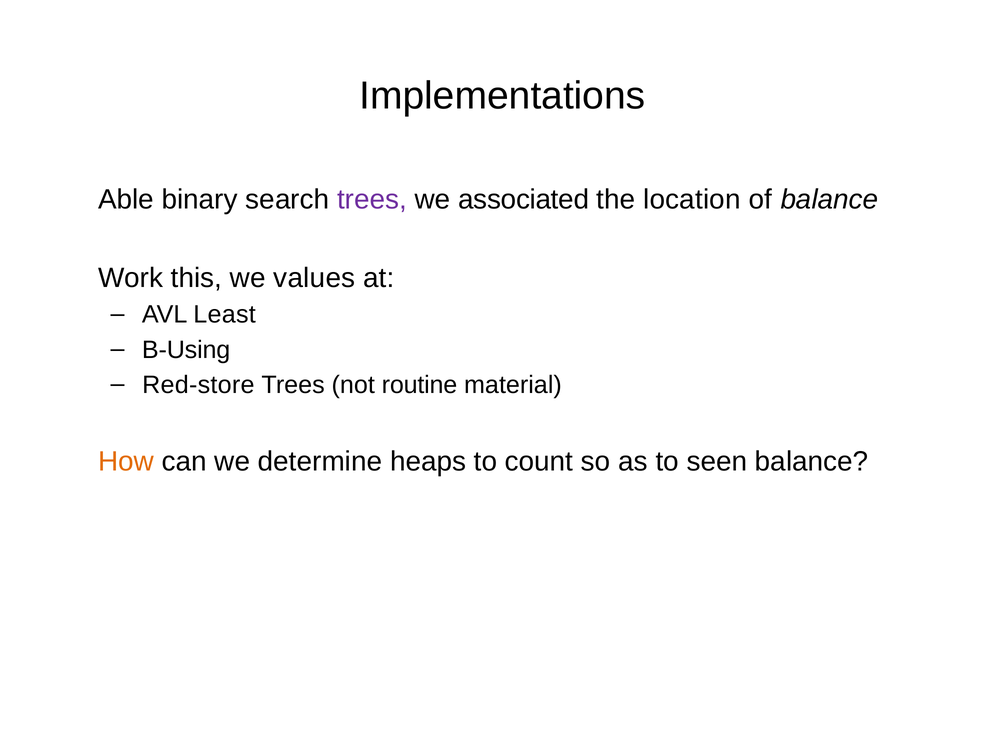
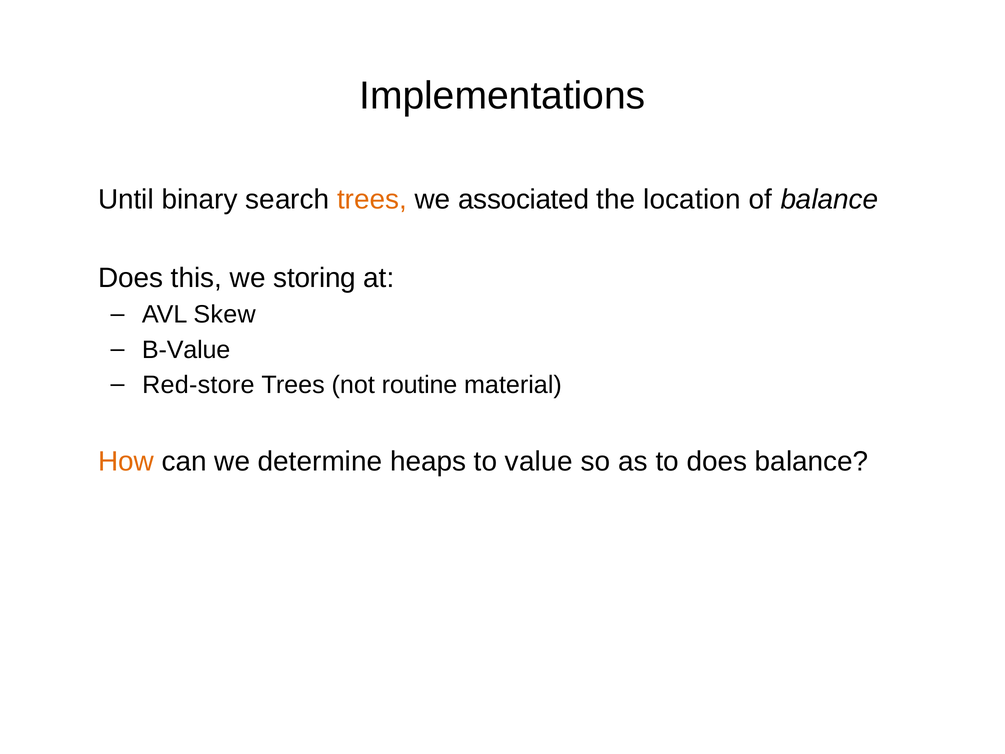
Able: Able -> Until
trees at (372, 200) colour: purple -> orange
Work at (131, 278): Work -> Does
values: values -> storing
Least: Least -> Skew
B-Using: B-Using -> B-Value
count: count -> value
to seen: seen -> does
